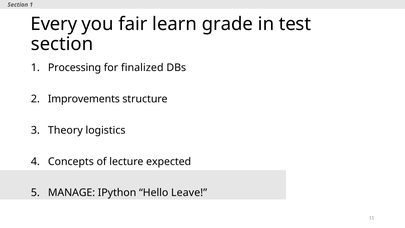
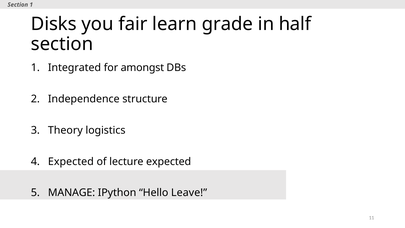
Every: Every -> Disks
test: test -> half
Processing: Processing -> Integrated
finalized: finalized -> amongst
Improvements: Improvements -> Independence
Concepts at (71, 161): Concepts -> Expected
